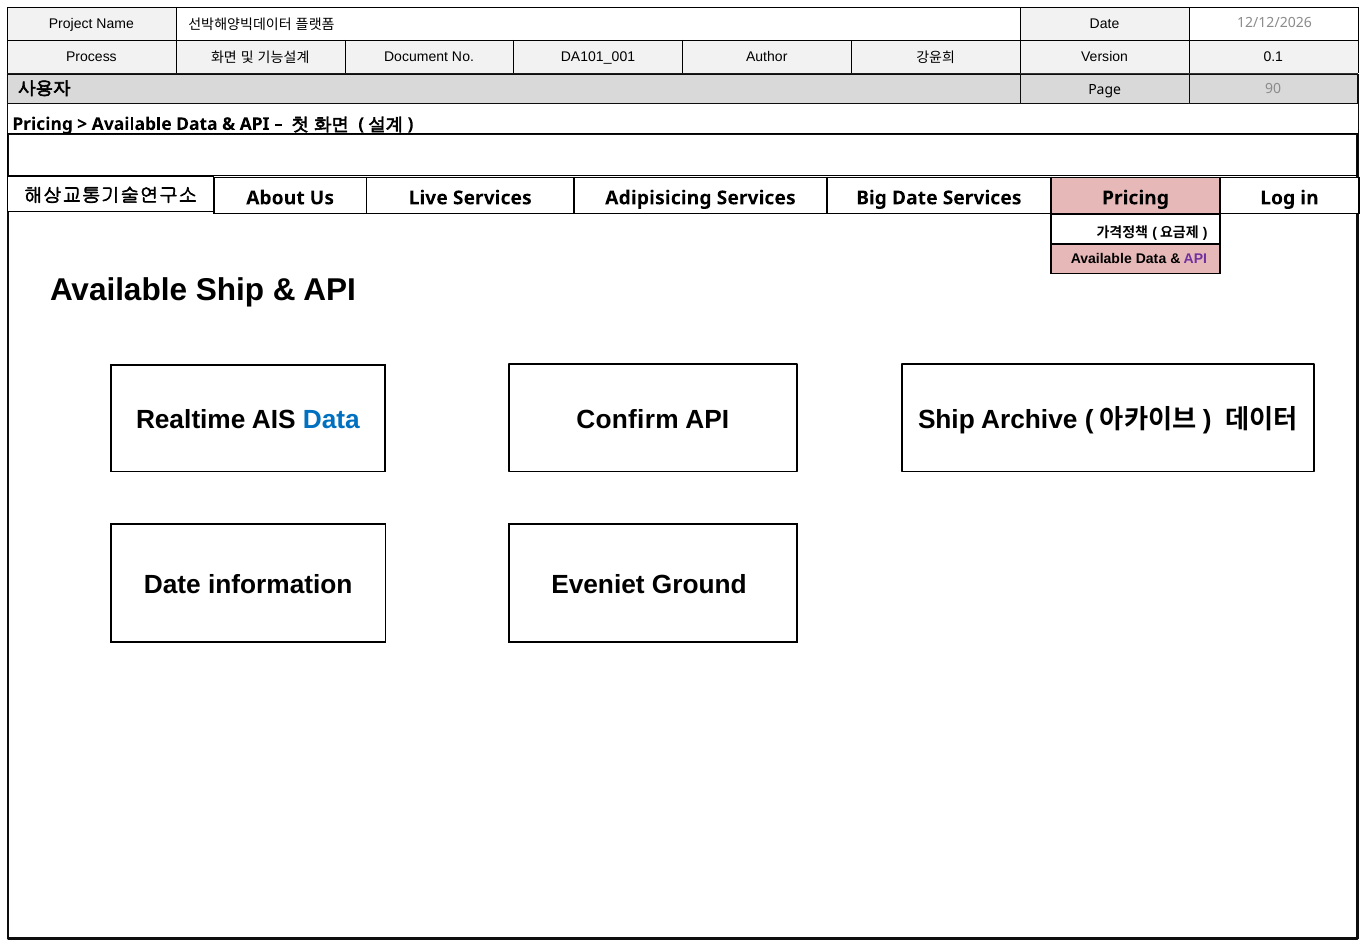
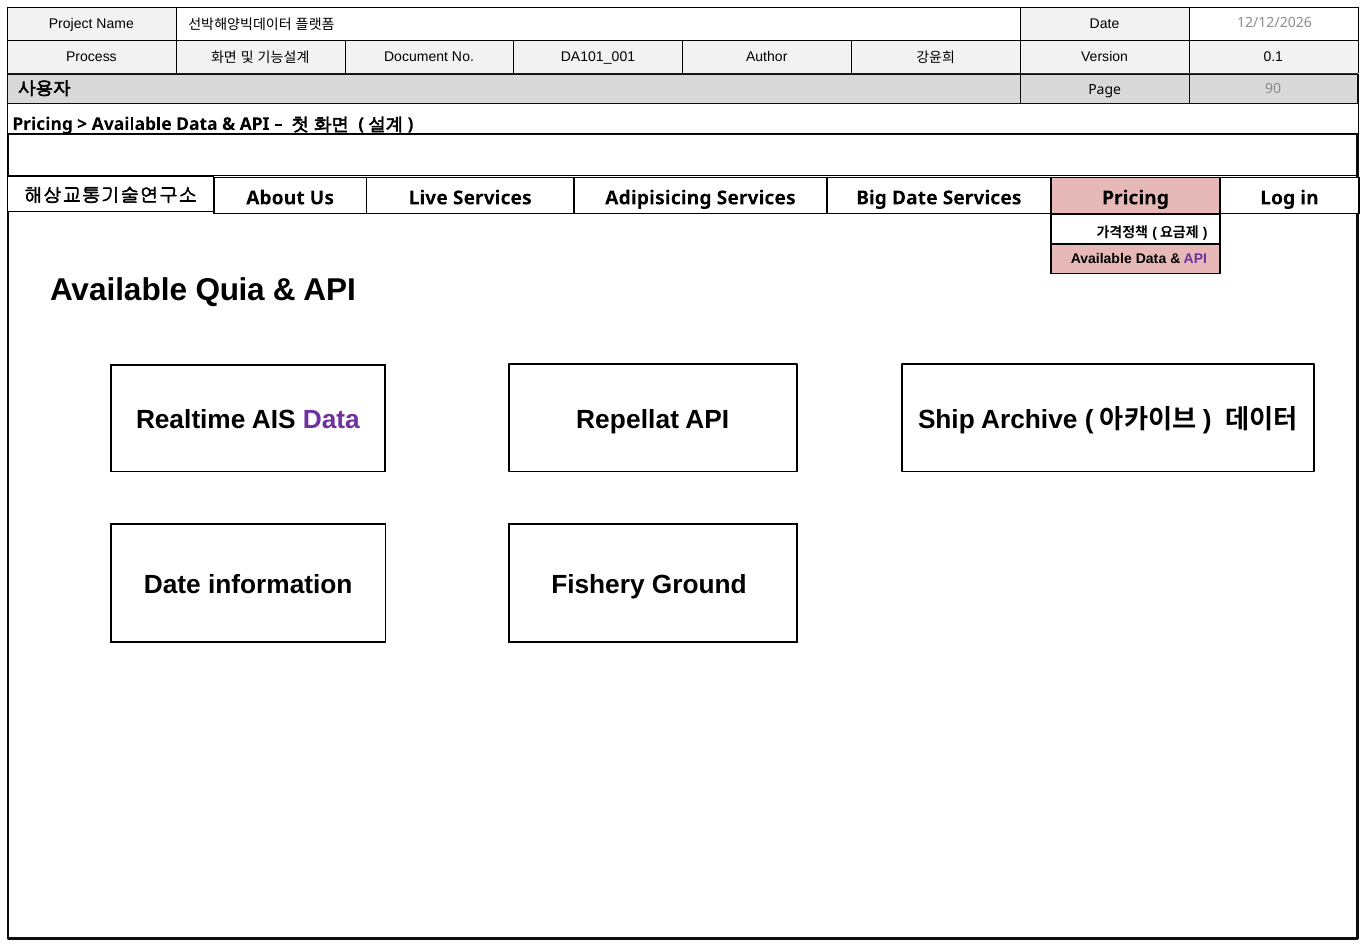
Available Ship: Ship -> Quia
Confirm: Confirm -> Repellat
Data at (331, 420) colour: blue -> purple
Eveniet: Eveniet -> Fishery
